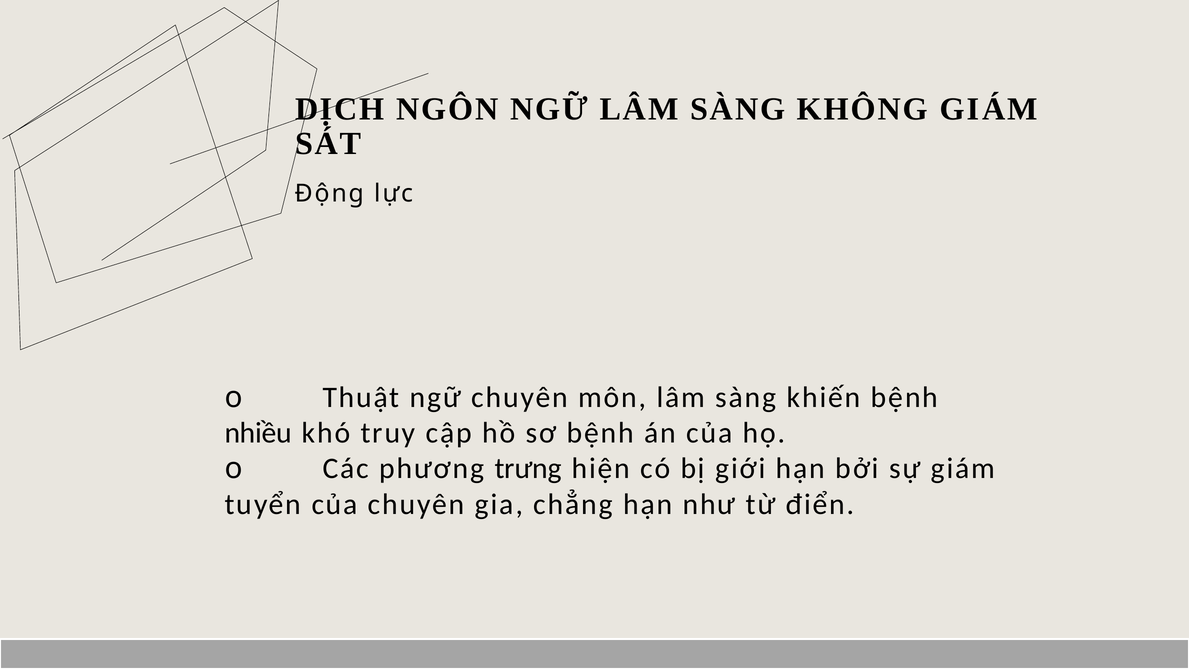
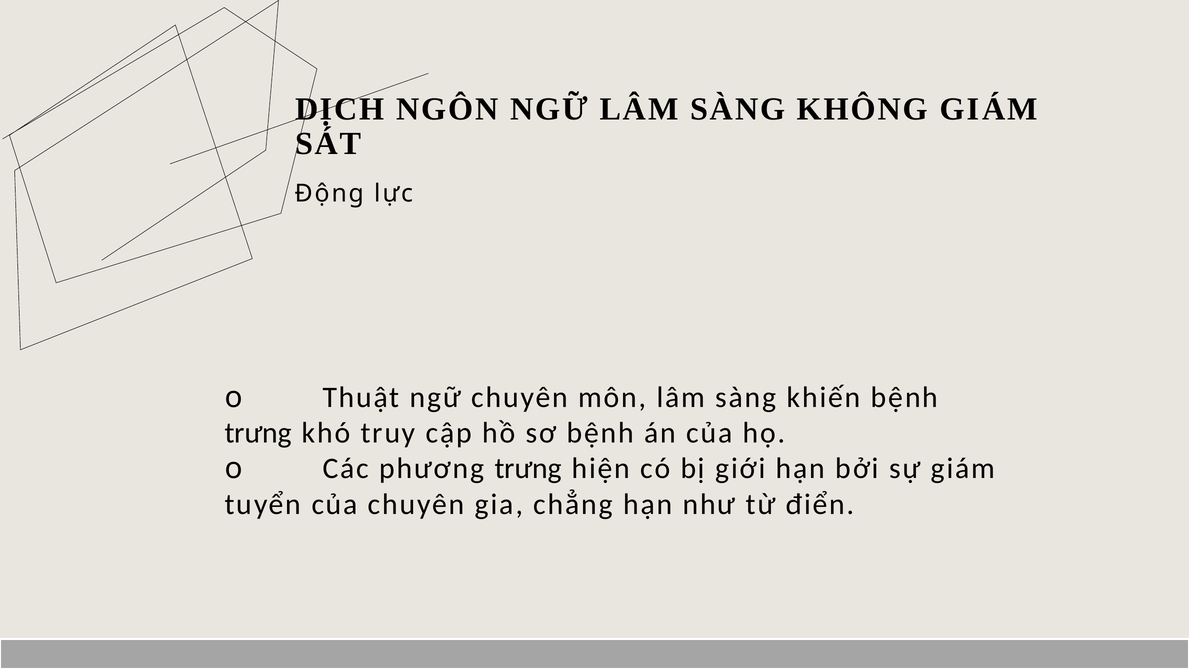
nhiều at (258, 433): nhiều -> trưng
